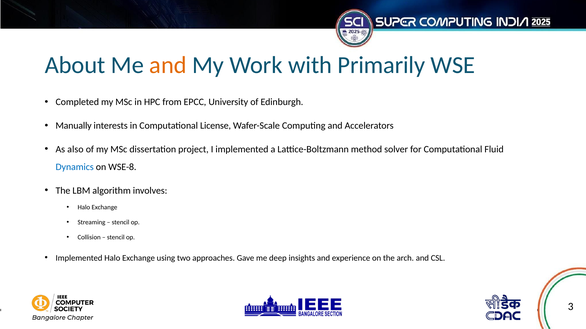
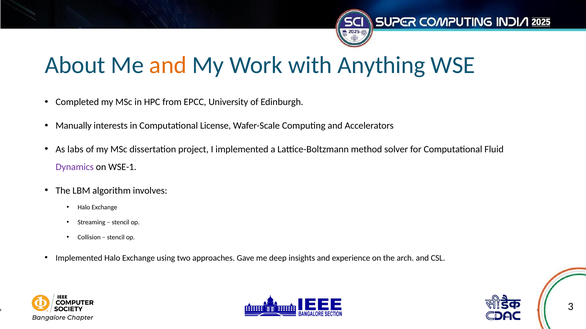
Primarily: Primarily -> Anything
also: also -> labs
Dynamics colour: blue -> purple
WSE-8: WSE-8 -> WSE-1
